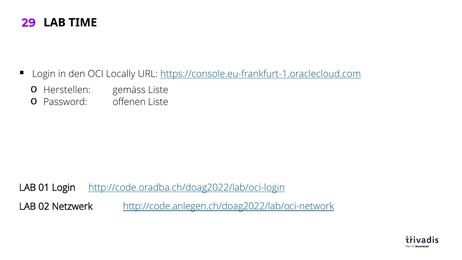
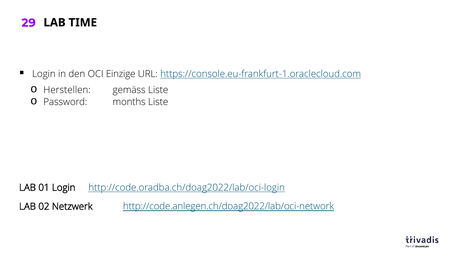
Locally: Locally -> Einzige
offenen: offenen -> months
